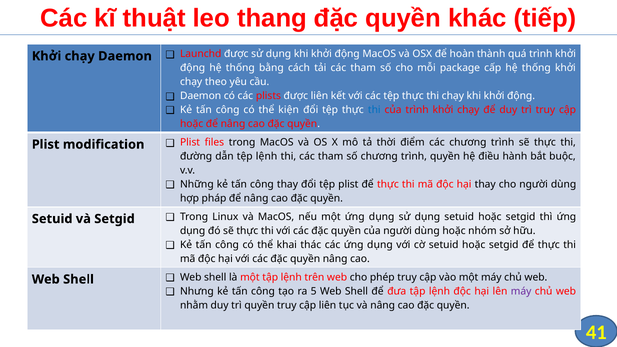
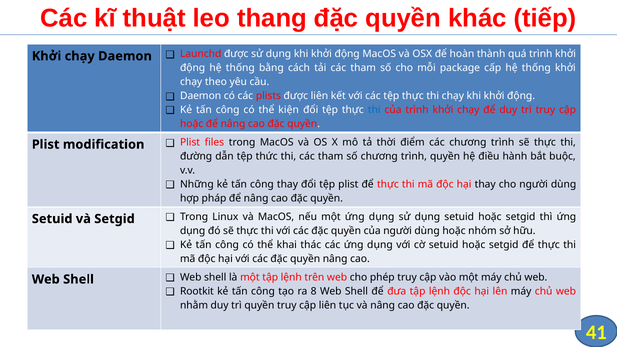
tệp lệnh: lệnh -> thức
Nhưng: Nhưng -> Rootkit
5: 5 -> 8
máy at (521, 291) colour: purple -> black
